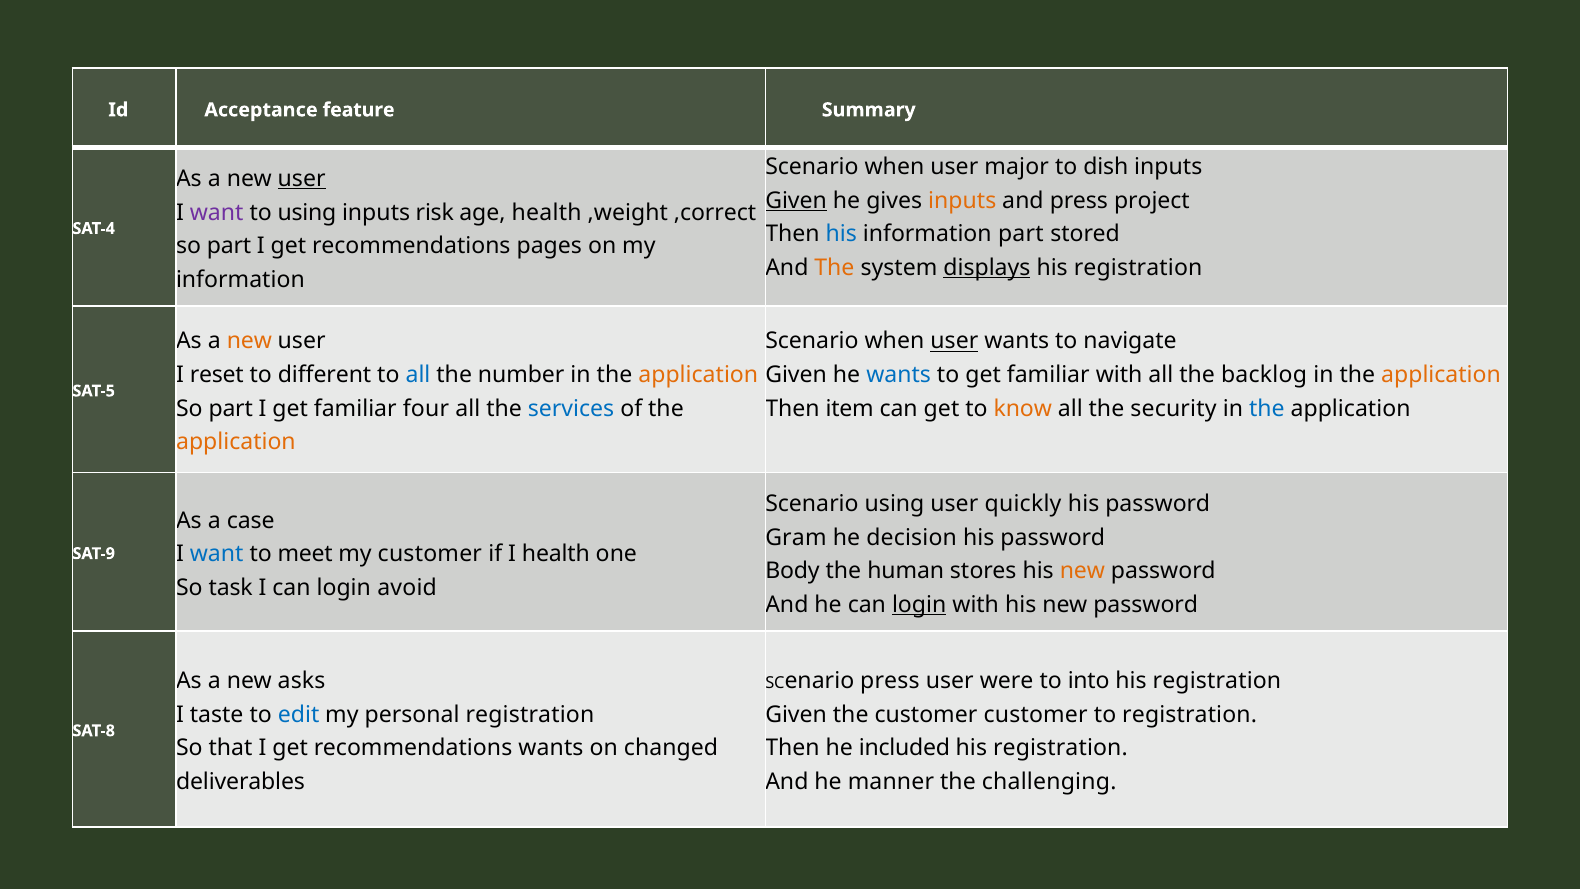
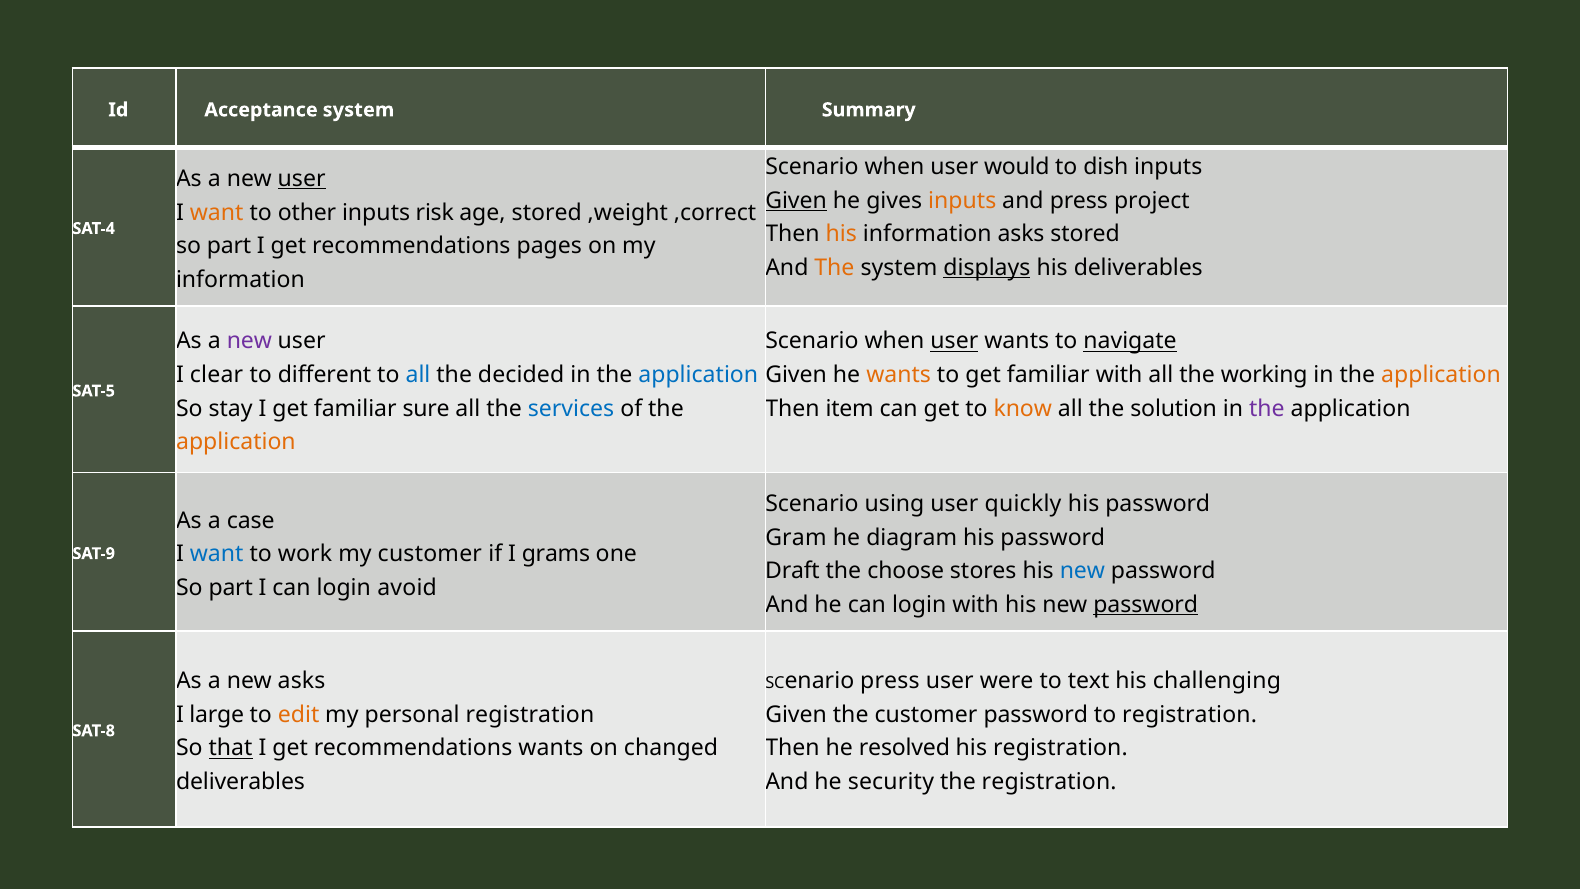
Acceptance feature: feature -> system
major: major -> would
want at (217, 212) colour: purple -> orange
to using: using -> other
age health: health -> stored
his at (841, 234) colour: blue -> orange
information part: part -> asks
registration at (1138, 268): registration -> deliverables
new at (249, 341) colour: orange -> purple
navigate underline: none -> present
reset: reset -> clear
number: number -> decided
application at (698, 375) colour: orange -> blue
wants at (899, 375) colour: blue -> orange
backlog: backlog -> working
part at (231, 408): part -> stay
four: four -> sure
security: security -> solution
the at (1267, 408) colour: blue -> purple
decision: decision -> diagram
meet: meet -> work
I health: health -> grams
Body: Body -> Draft
human: human -> choose
new at (1082, 571) colour: orange -> blue
task at (231, 588): task -> part
login at (919, 605) underline: present -> none
password at (1146, 605) underline: none -> present
into: into -> text
registration at (1217, 681): registration -> challenging
taste: taste -> large
edit colour: blue -> orange
customer customer: customer -> password
that underline: none -> present
included: included -> resolved
manner: manner -> security
the challenging: challenging -> registration
